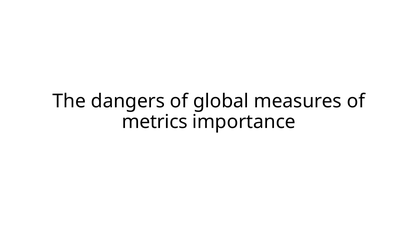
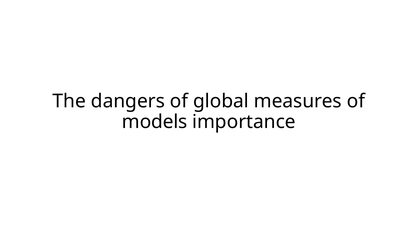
metrics: metrics -> models
